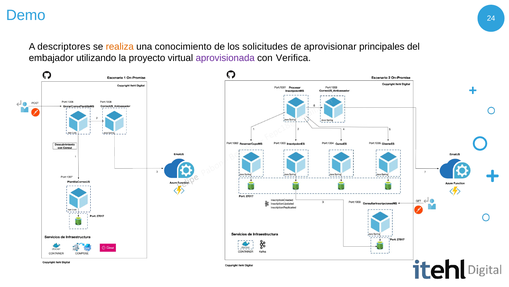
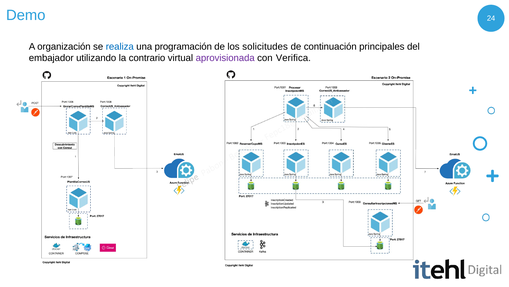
descriptores: descriptores -> organización
realiza colour: orange -> blue
conocimiento: conocimiento -> programación
aprovisionar: aprovisionar -> continuación
proyecto: proyecto -> contrario
